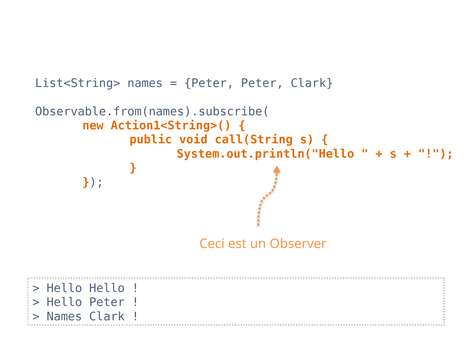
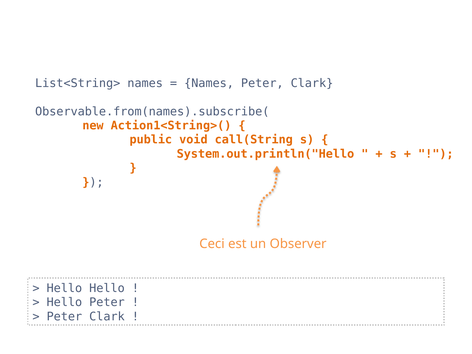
Peter at (209, 83): Peter -> Names
Names at (64, 317): Names -> Peter
